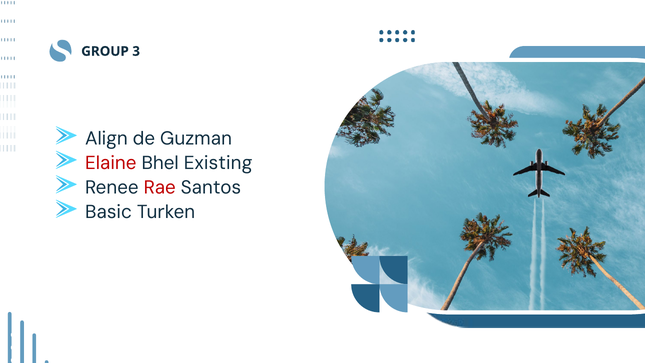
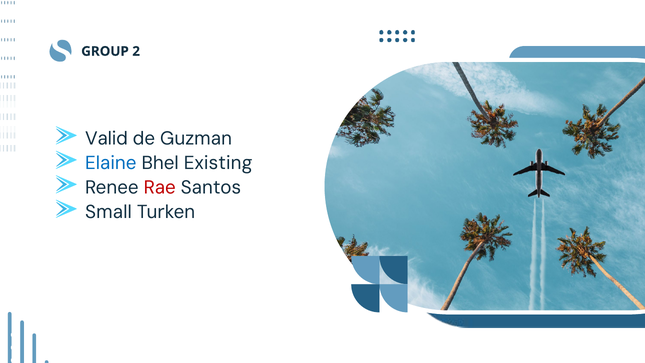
3: 3 -> 2
Align: Align -> Valid
Elaine colour: red -> blue
Basic: Basic -> Small
